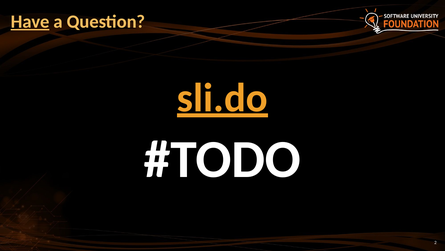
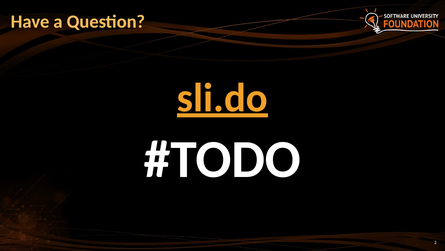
Have underline: present -> none
